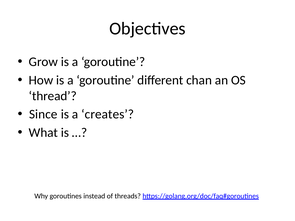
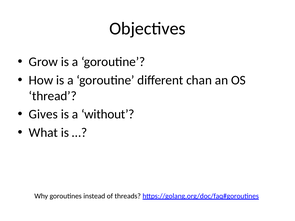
Since: Since -> Gives
creates: creates -> without
